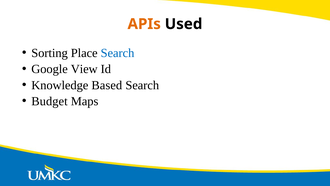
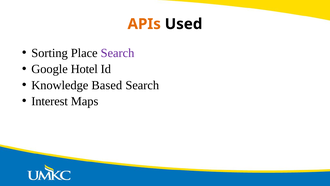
Search at (118, 53) colour: blue -> purple
View: View -> Hotel
Budget: Budget -> Interest
